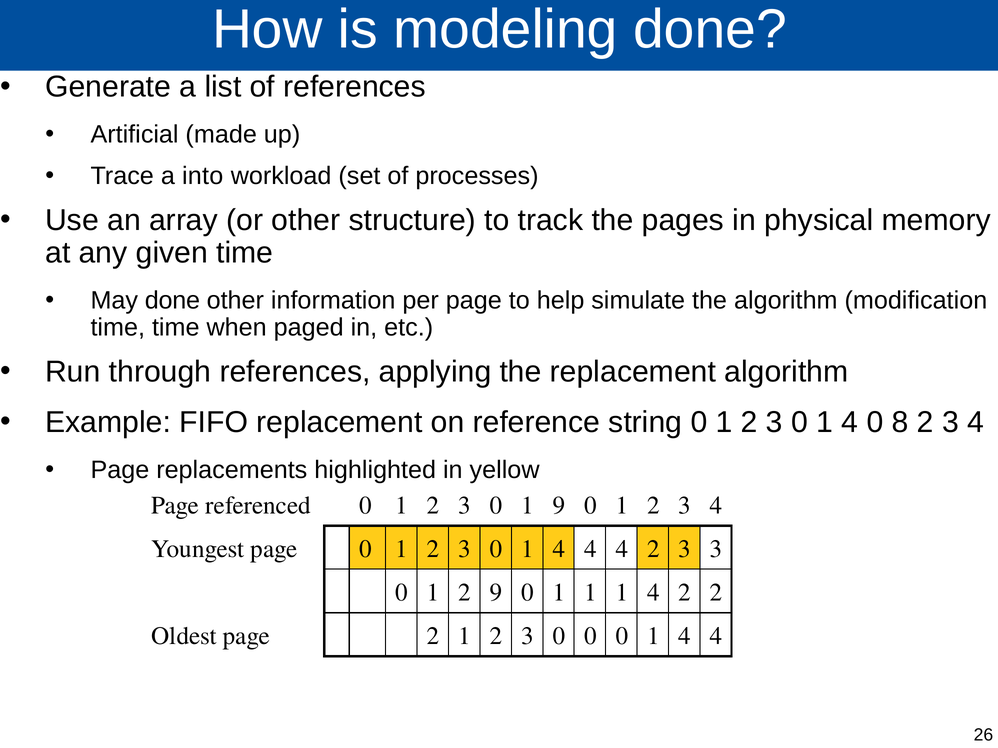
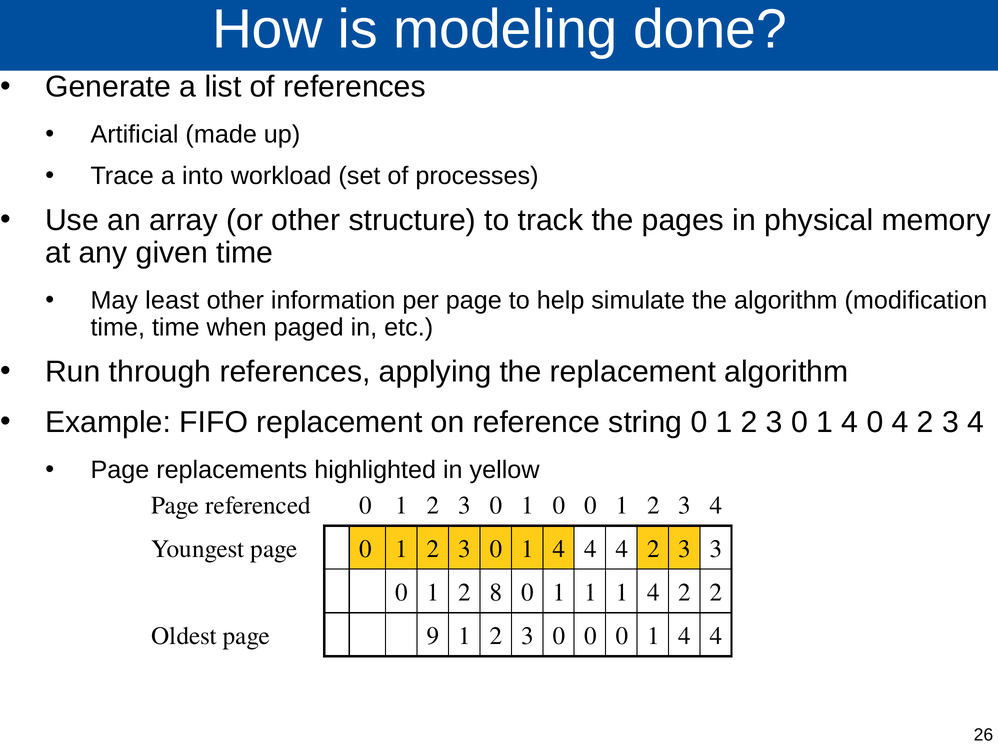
May done: done -> least
0 8: 8 -> 4
1 9: 9 -> 0
2 9: 9 -> 8
page 2: 2 -> 9
